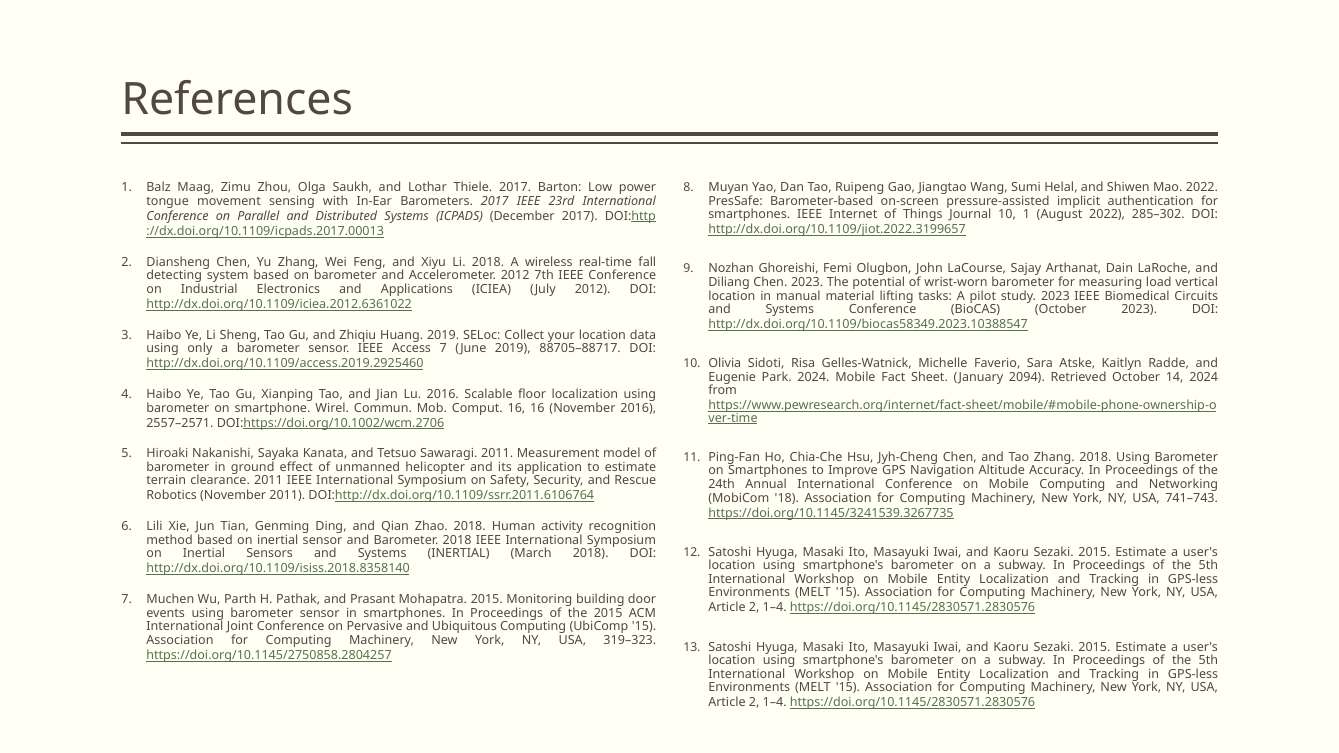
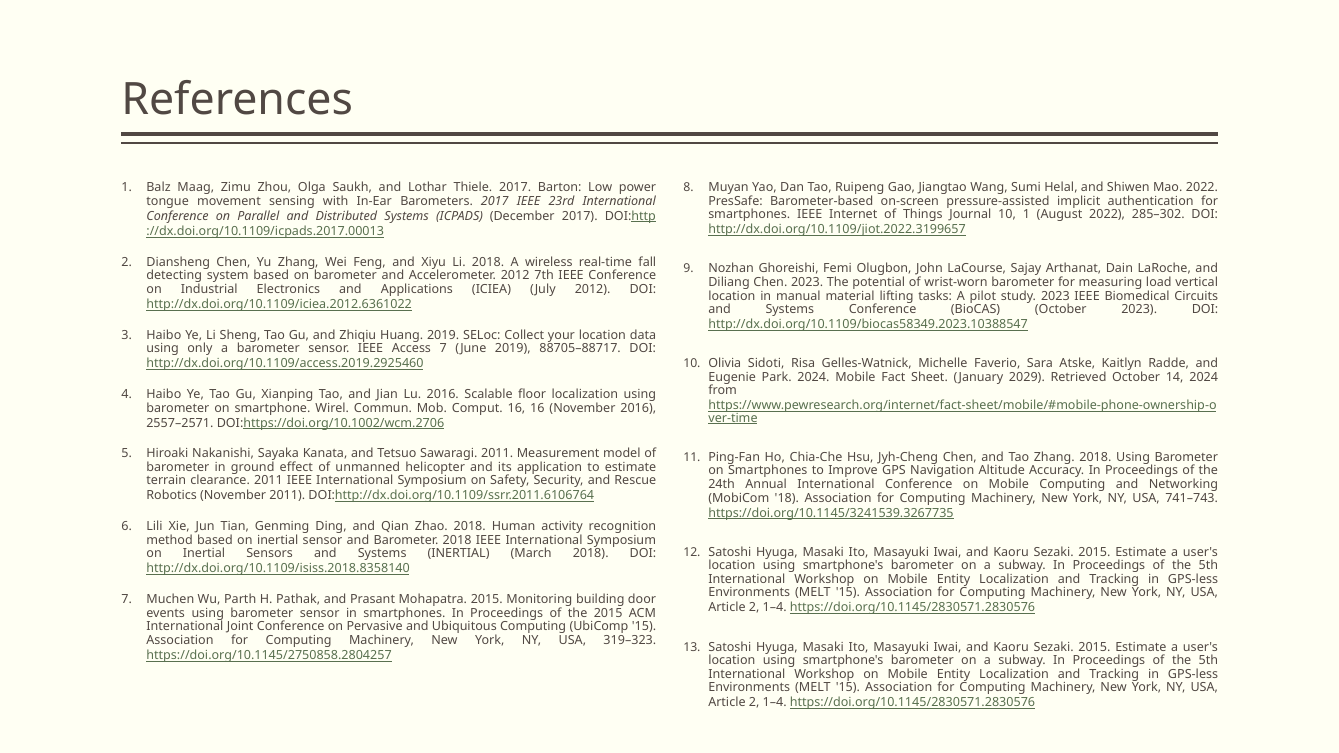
2094: 2094 -> 2029
